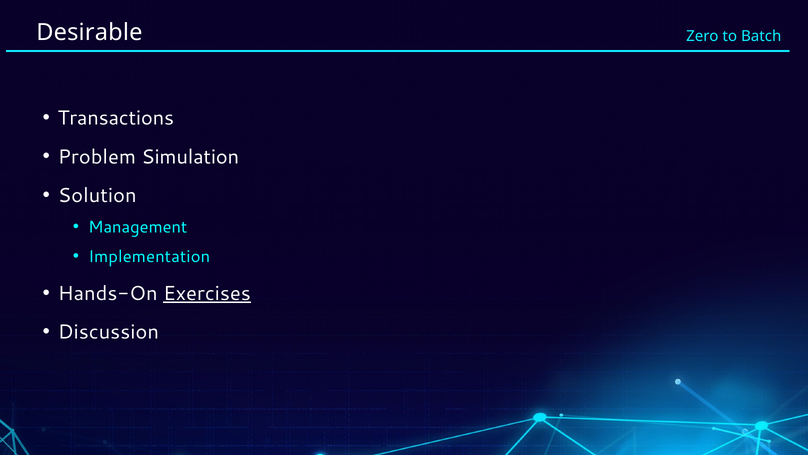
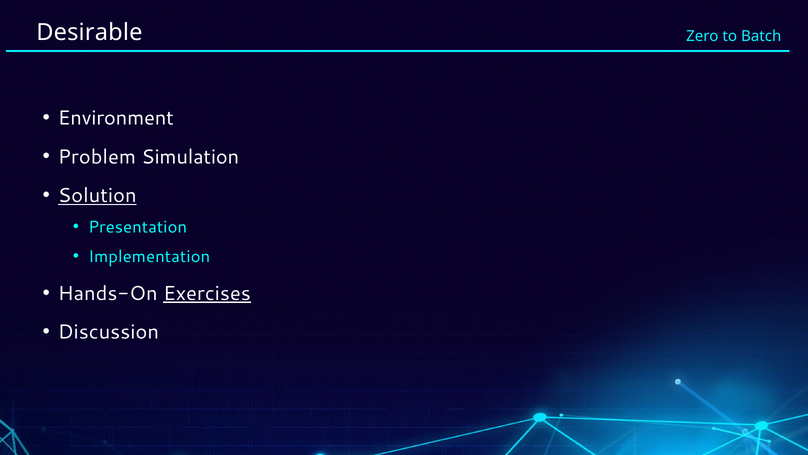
Transactions: Transactions -> Environment
Solution underline: none -> present
Management: Management -> Presentation
